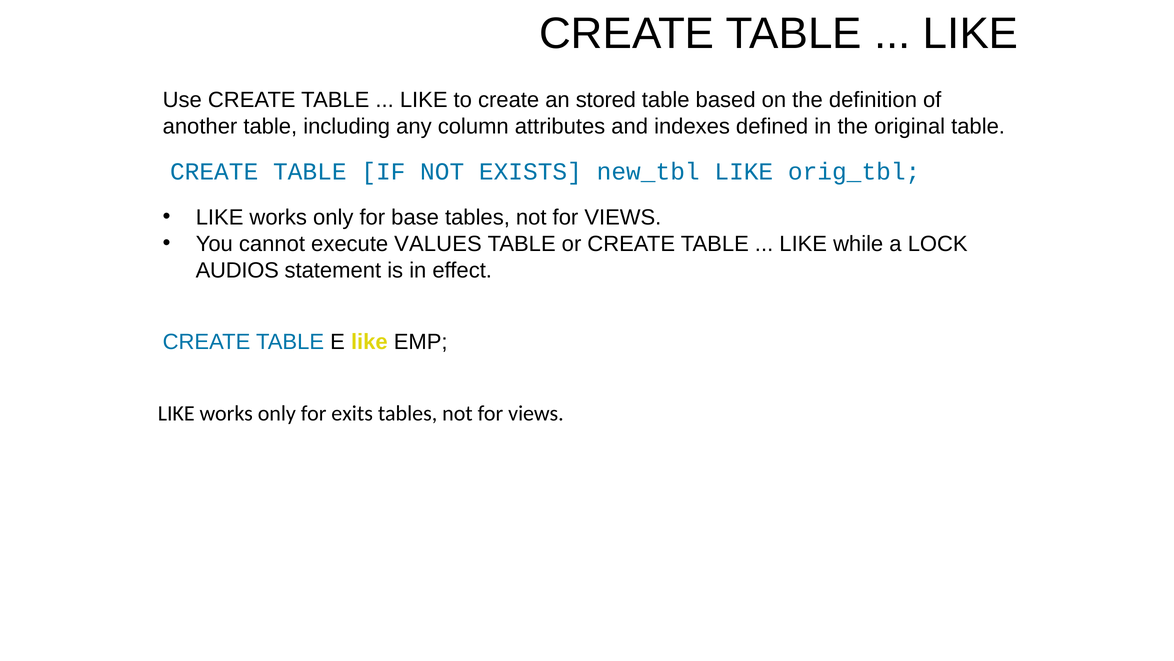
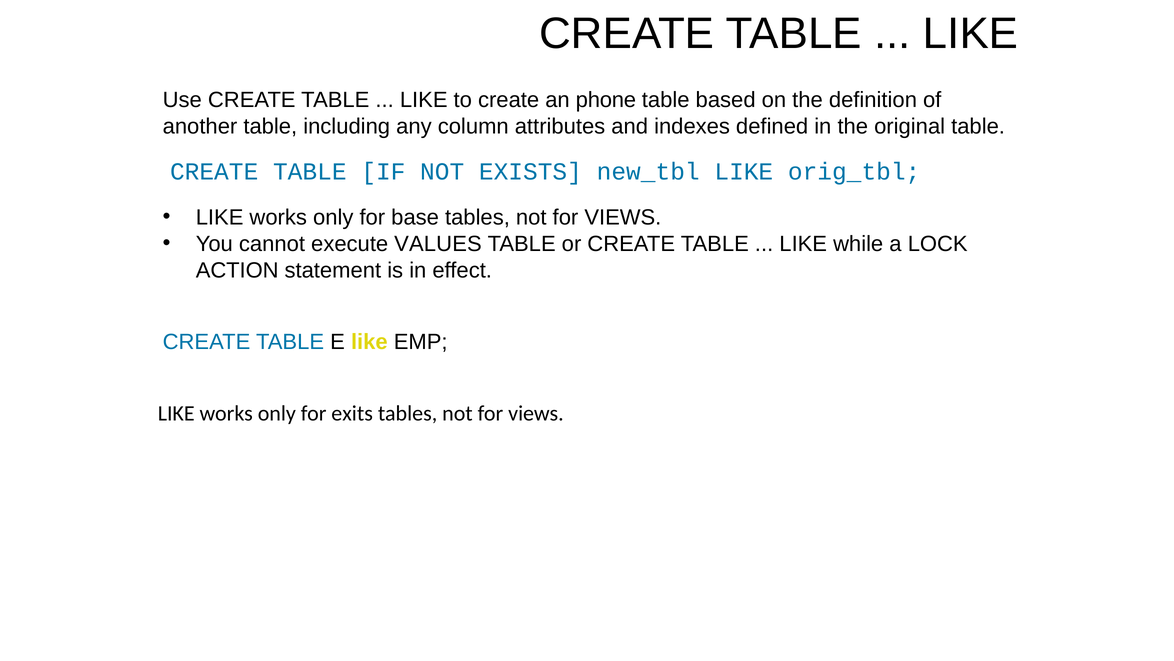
stored: stored -> phone
AUDIOS: AUDIOS -> ACTION
